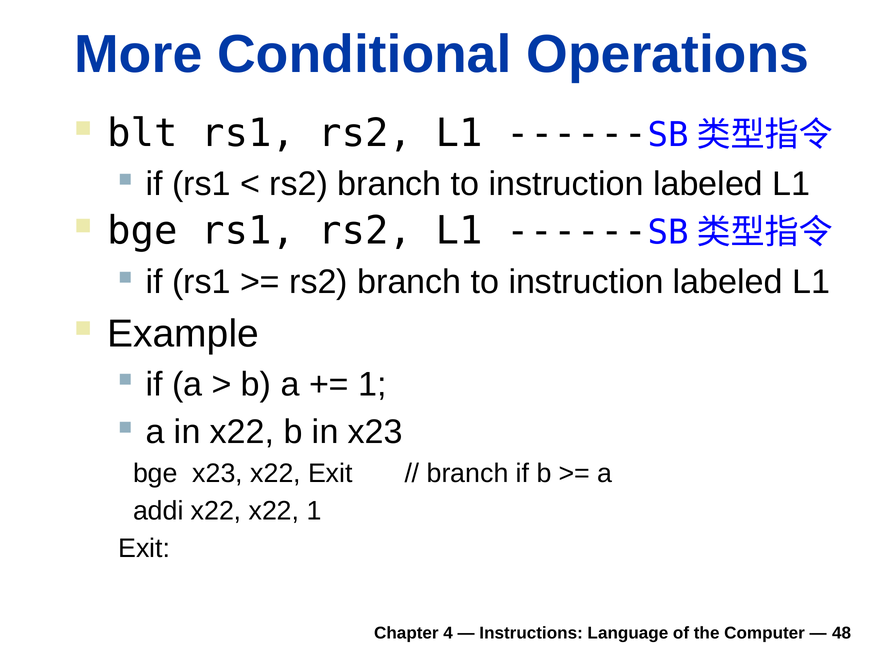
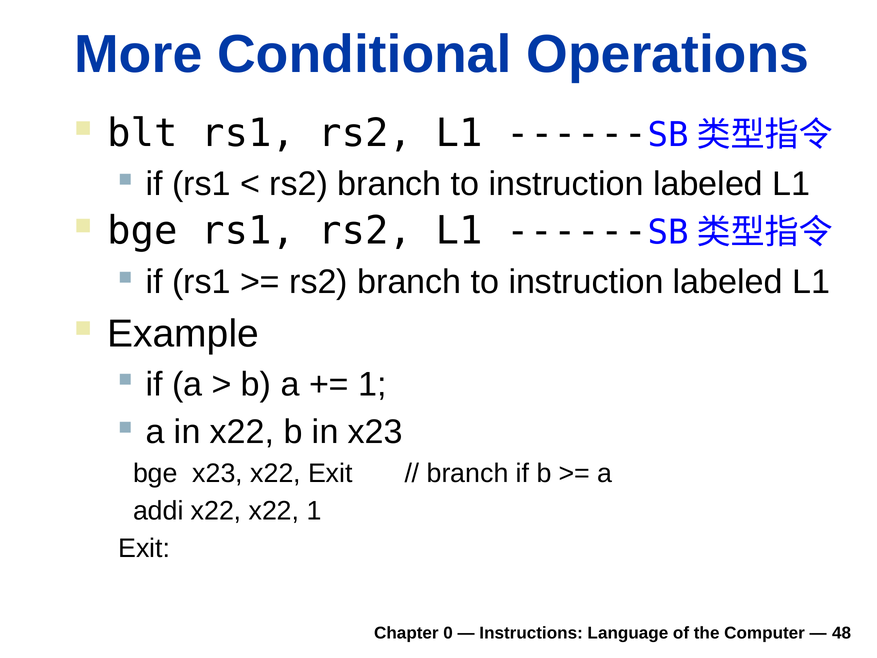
4: 4 -> 0
